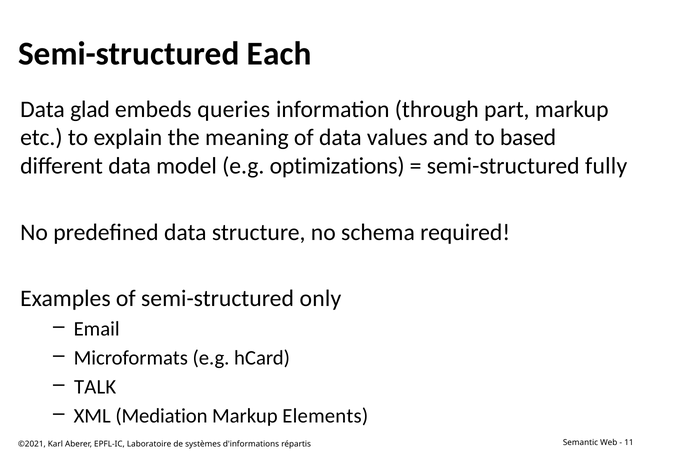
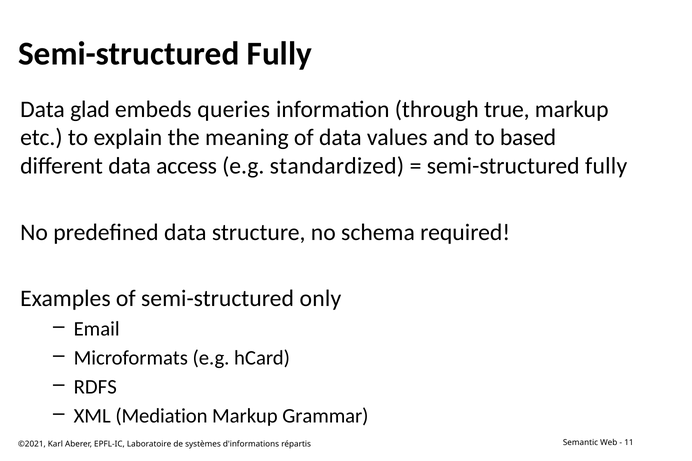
Each at (279, 54): Each -> Fully
part: part -> true
model: model -> access
optimizations: optimizations -> standardized
TALK: TALK -> RDFS
Elements: Elements -> Grammar
